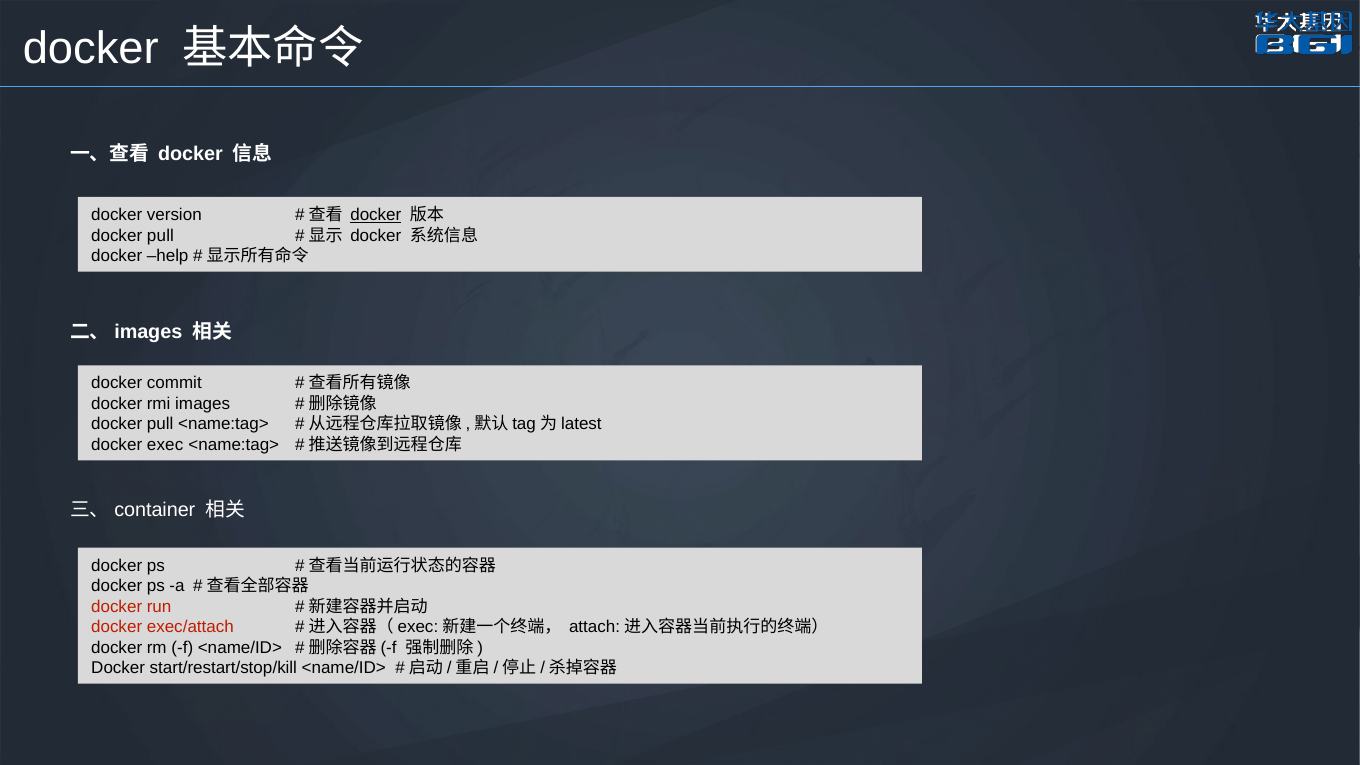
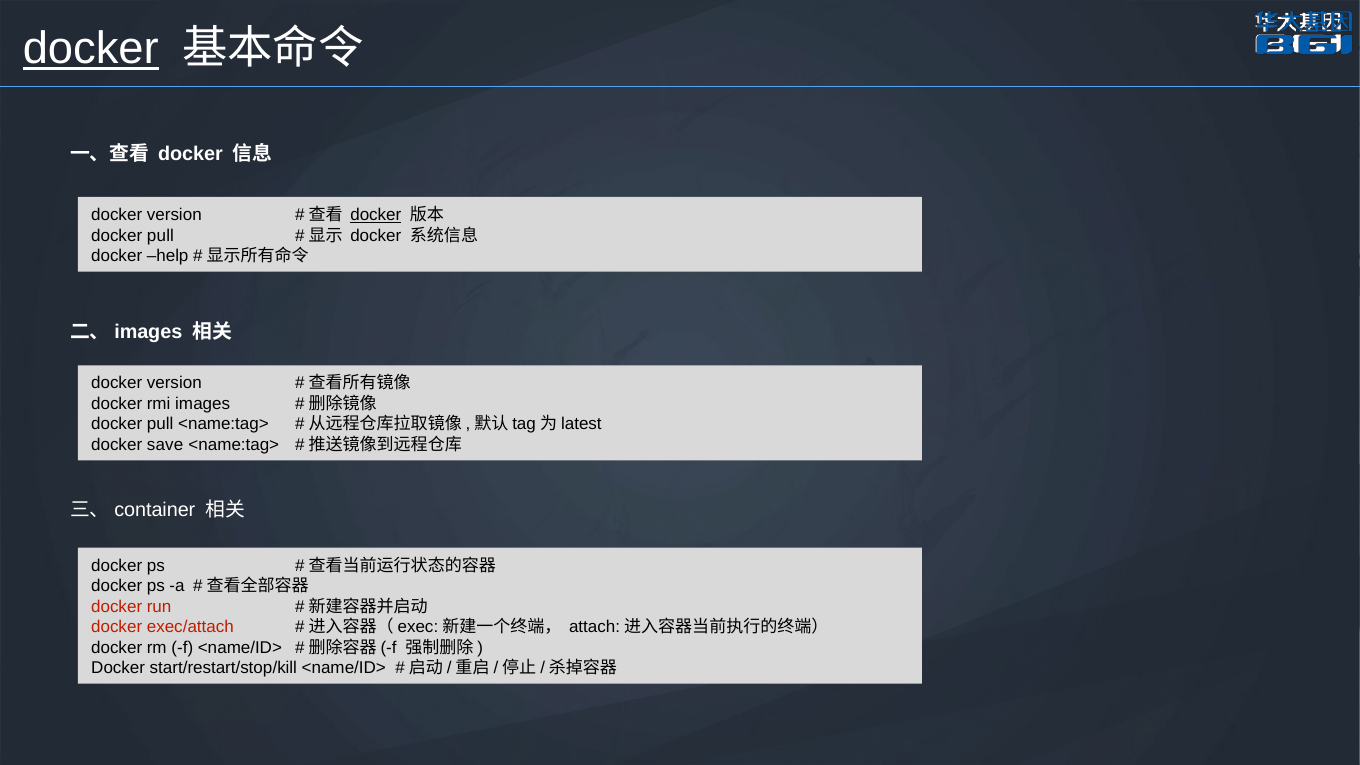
docker at (91, 49) underline: none -> present
commit at (174, 383): commit -> version
exec: exec -> save
